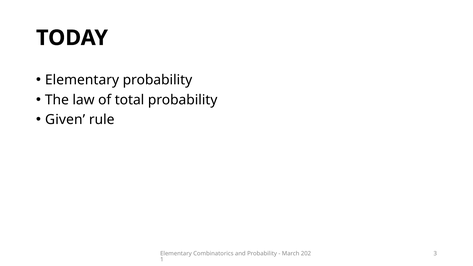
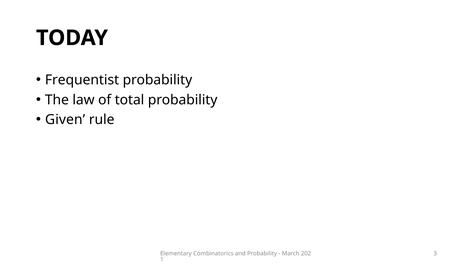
Elementary at (82, 80): Elementary -> Frequentist
